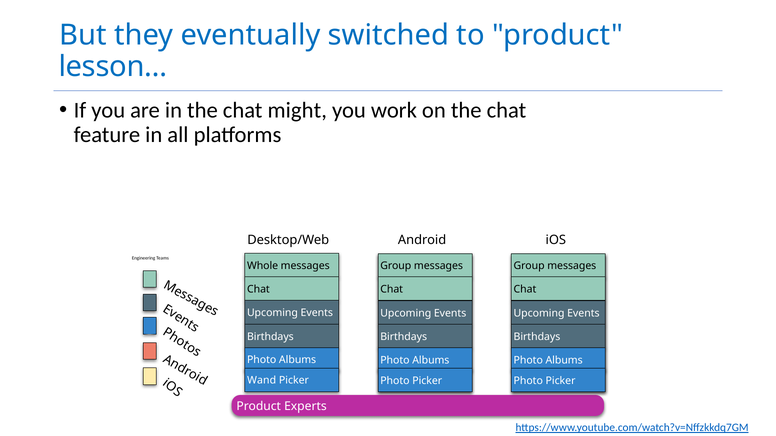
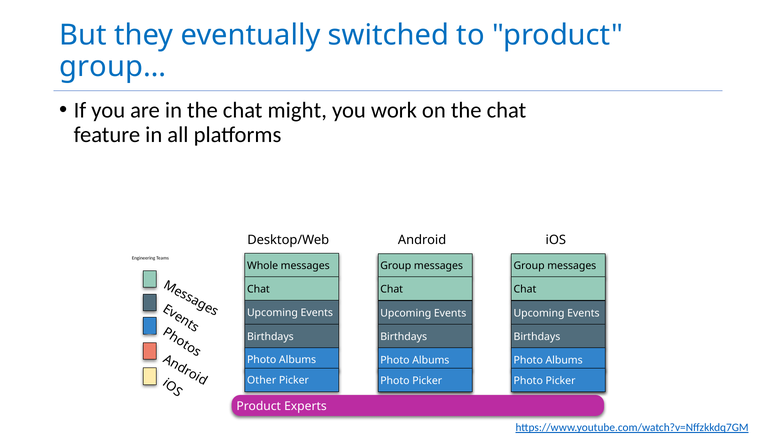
lesson…: lesson… -> group…
Wand: Wand -> Other
